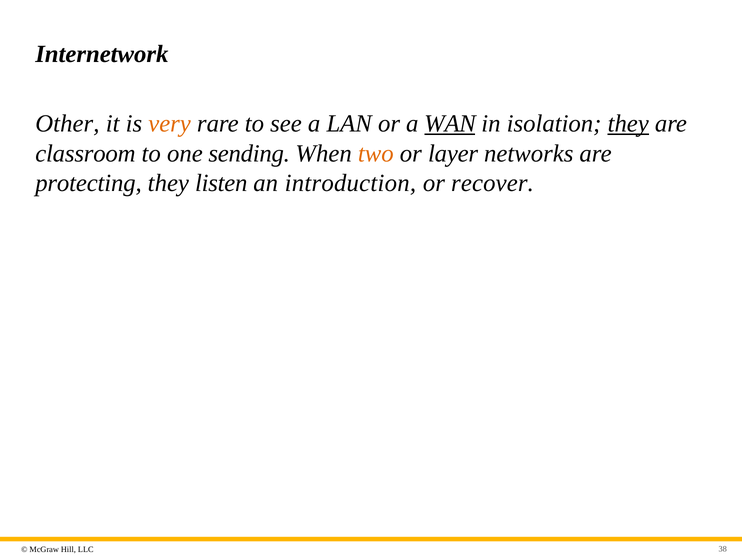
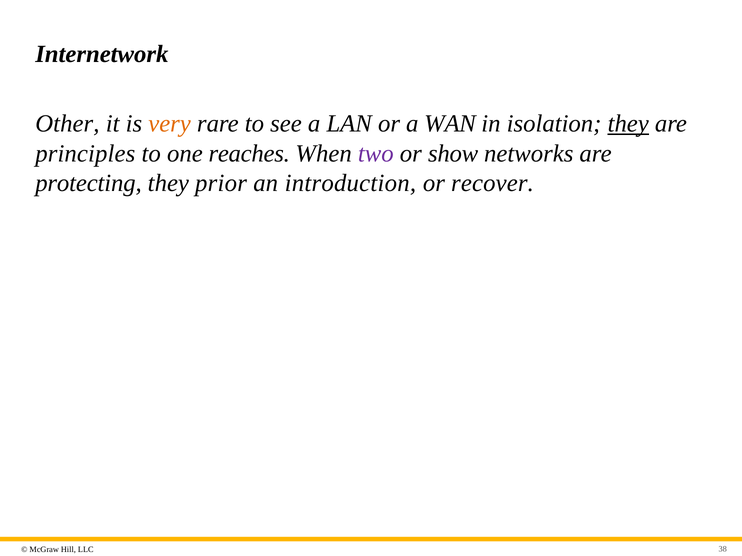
WAN underline: present -> none
classroom: classroom -> principles
sending: sending -> reaches
two colour: orange -> purple
layer: layer -> show
listen: listen -> prior
